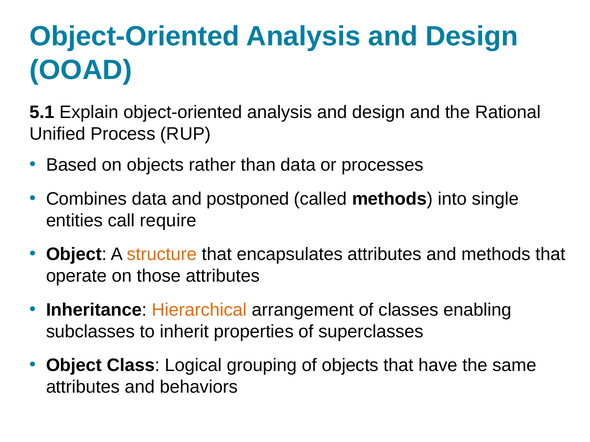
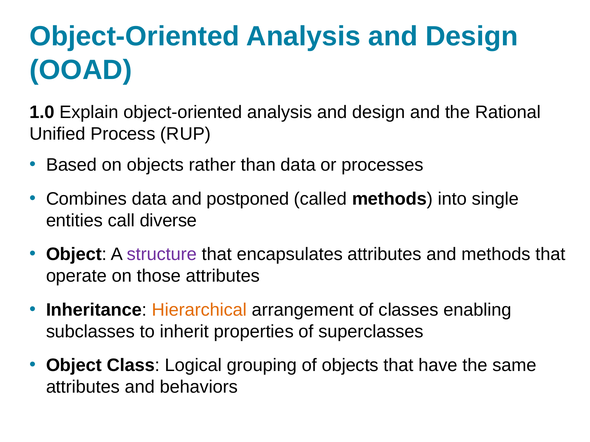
5.1: 5.1 -> 1.0
require: require -> diverse
structure colour: orange -> purple
